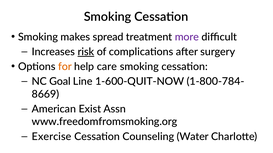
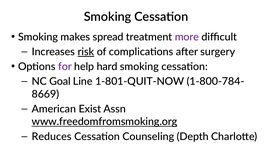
for colour: orange -> purple
care: care -> hard
1-600-QUIT-NOW: 1-600-QUIT-NOW -> 1-801-QUIT-NOW
www.freedomfromsmoking.org underline: none -> present
Exercise: Exercise -> Reduces
Water: Water -> Depth
